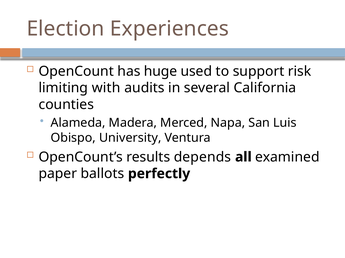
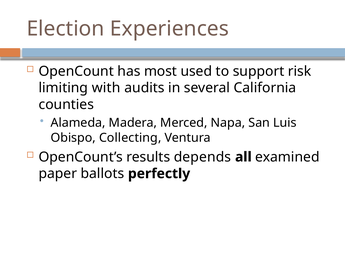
huge: huge -> most
University: University -> Collecting
